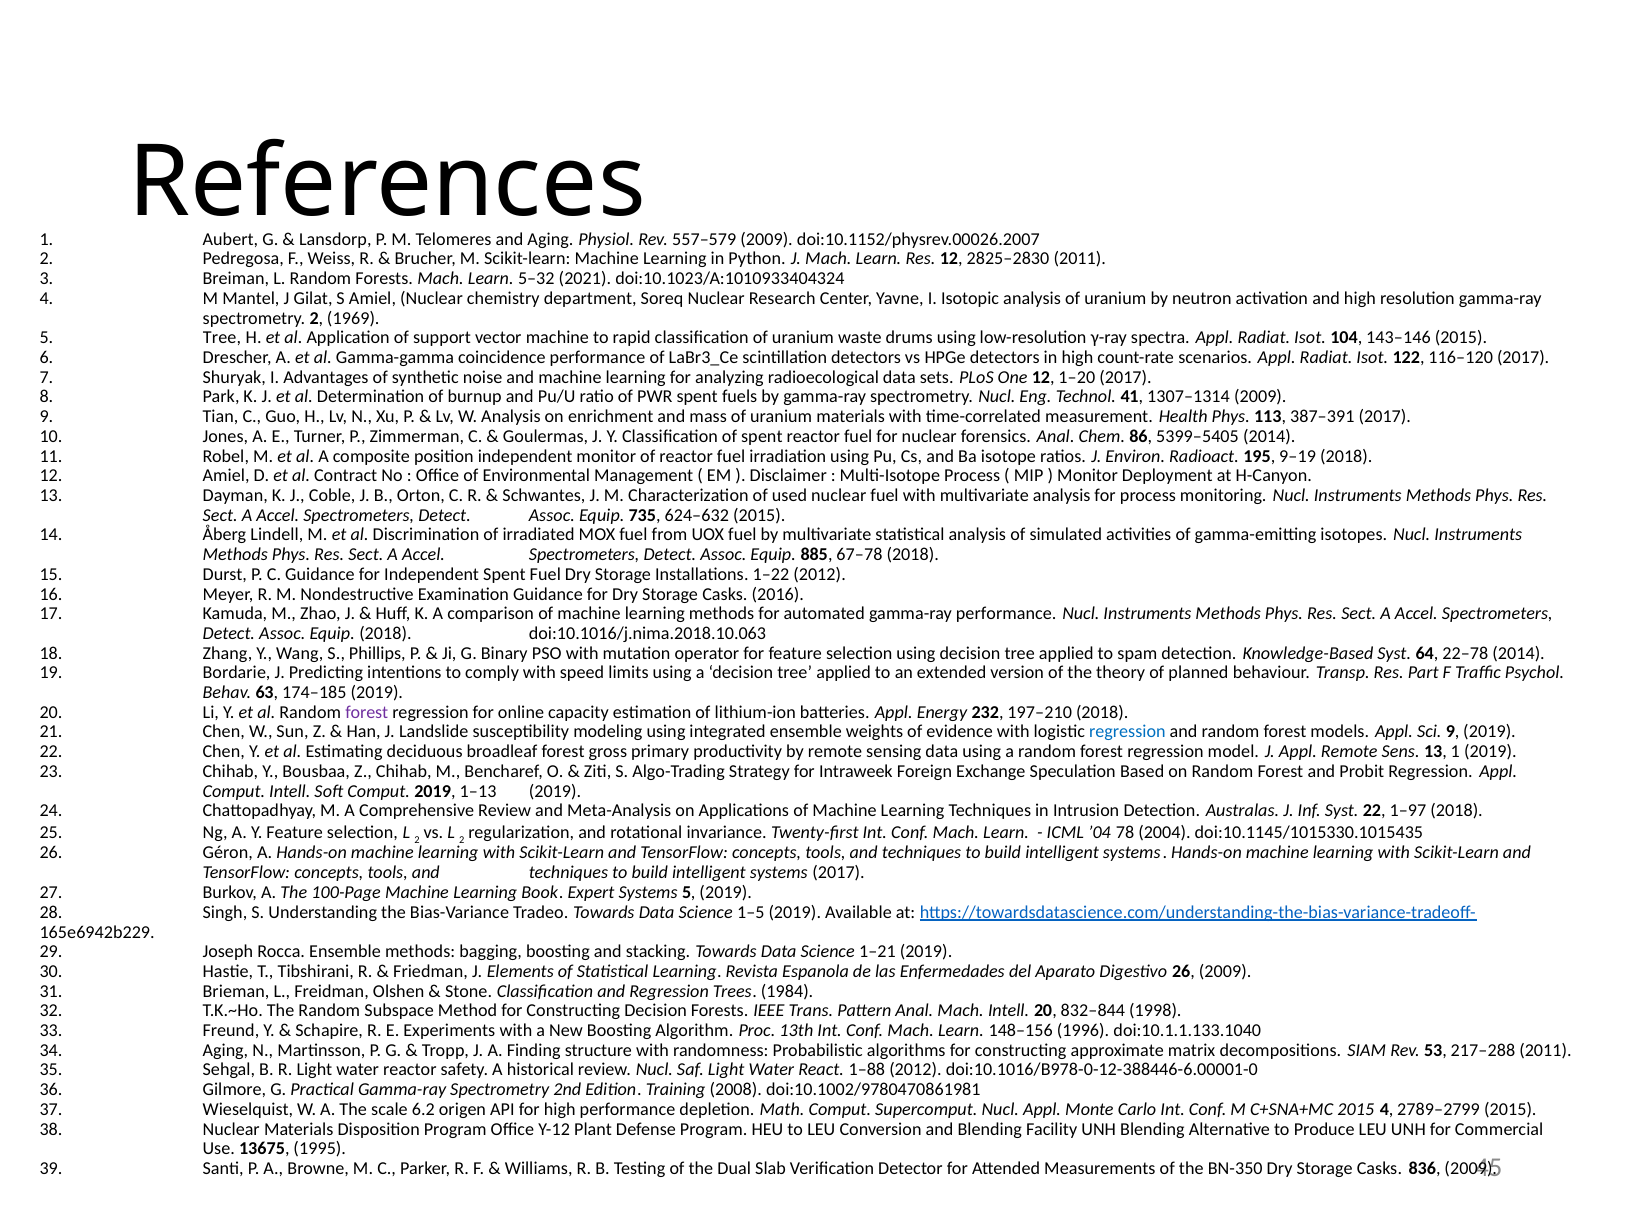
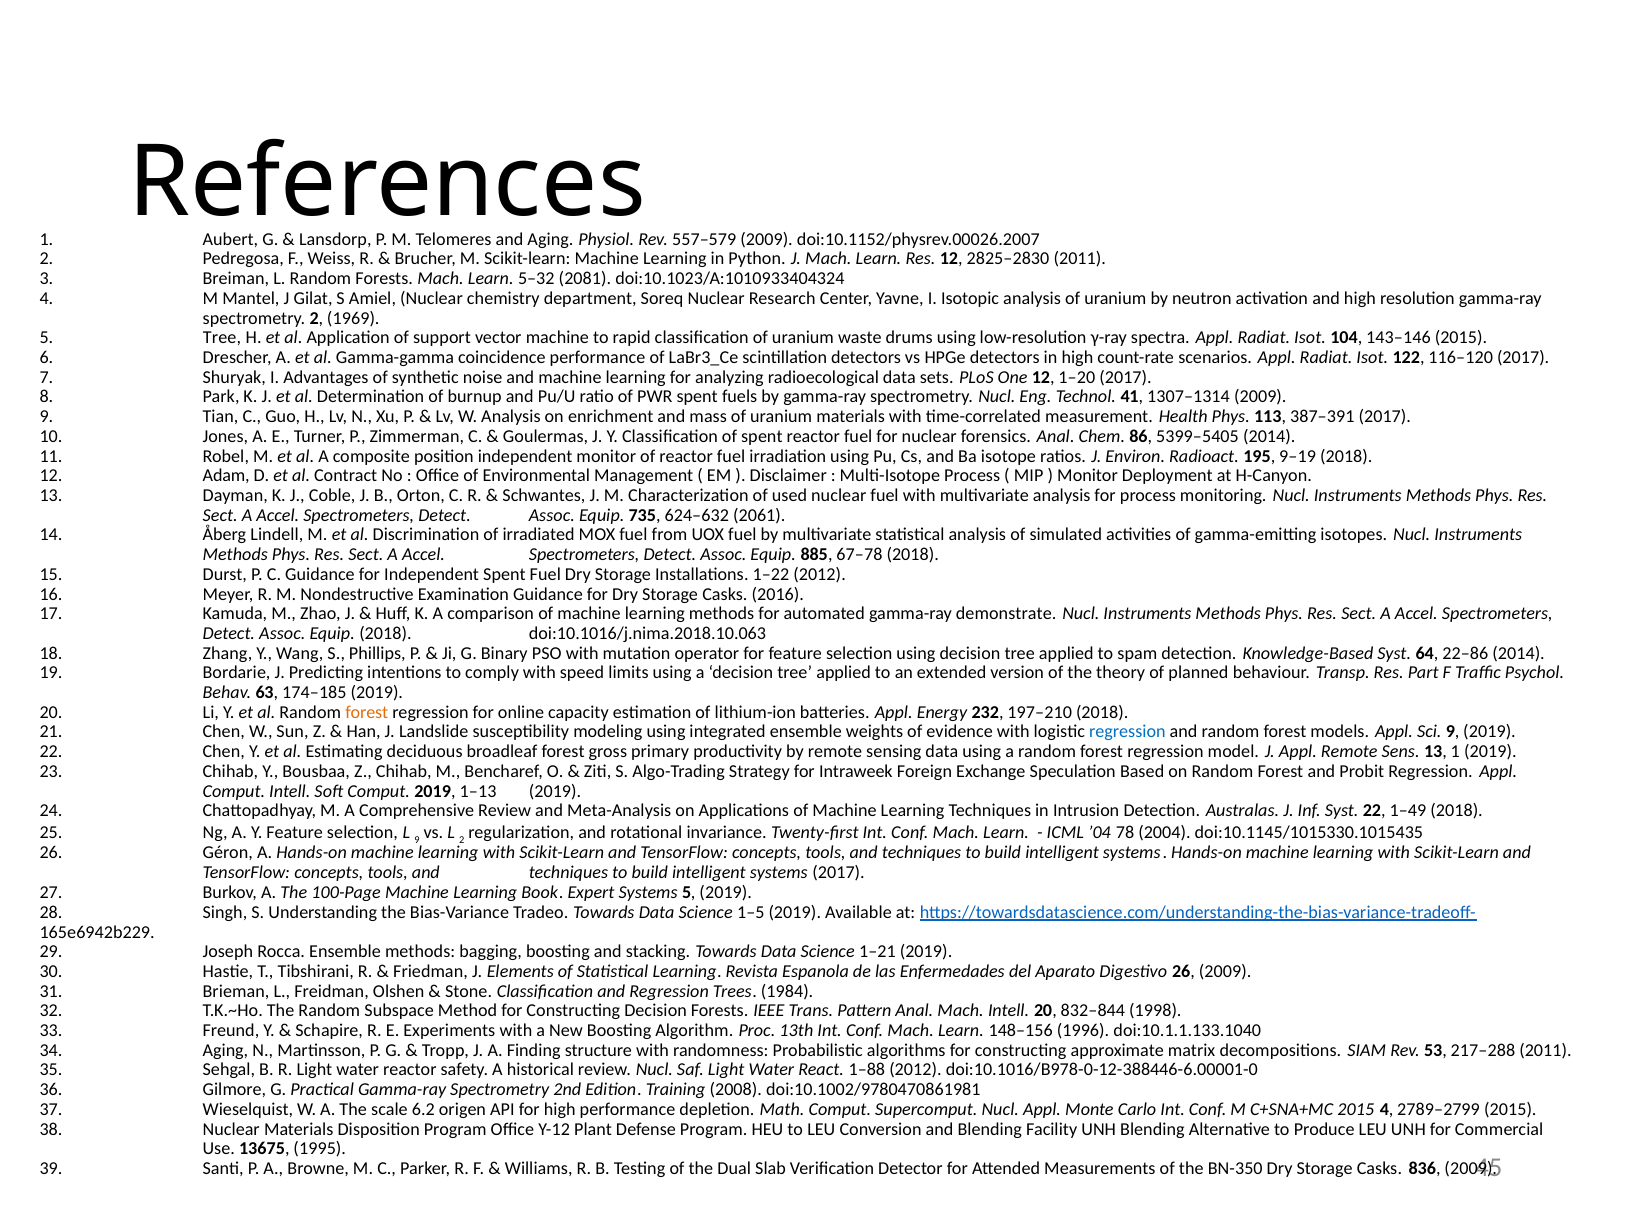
2021: 2021 -> 2081
12 Amiel: Amiel -> Adam
624–632 2015: 2015 -> 2061
gamma-ray performance: performance -> demonstrate
22–78: 22–78 -> 22–86
forest at (367, 712) colour: purple -> orange
1–97: 1–97 -> 1–49
selection L 2: 2 -> 9
